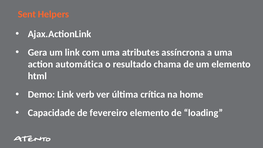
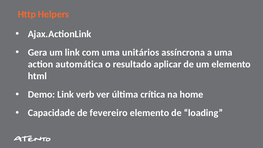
Sent: Sent -> Http
atributes: atributes -> unitários
chama: chama -> aplicar
